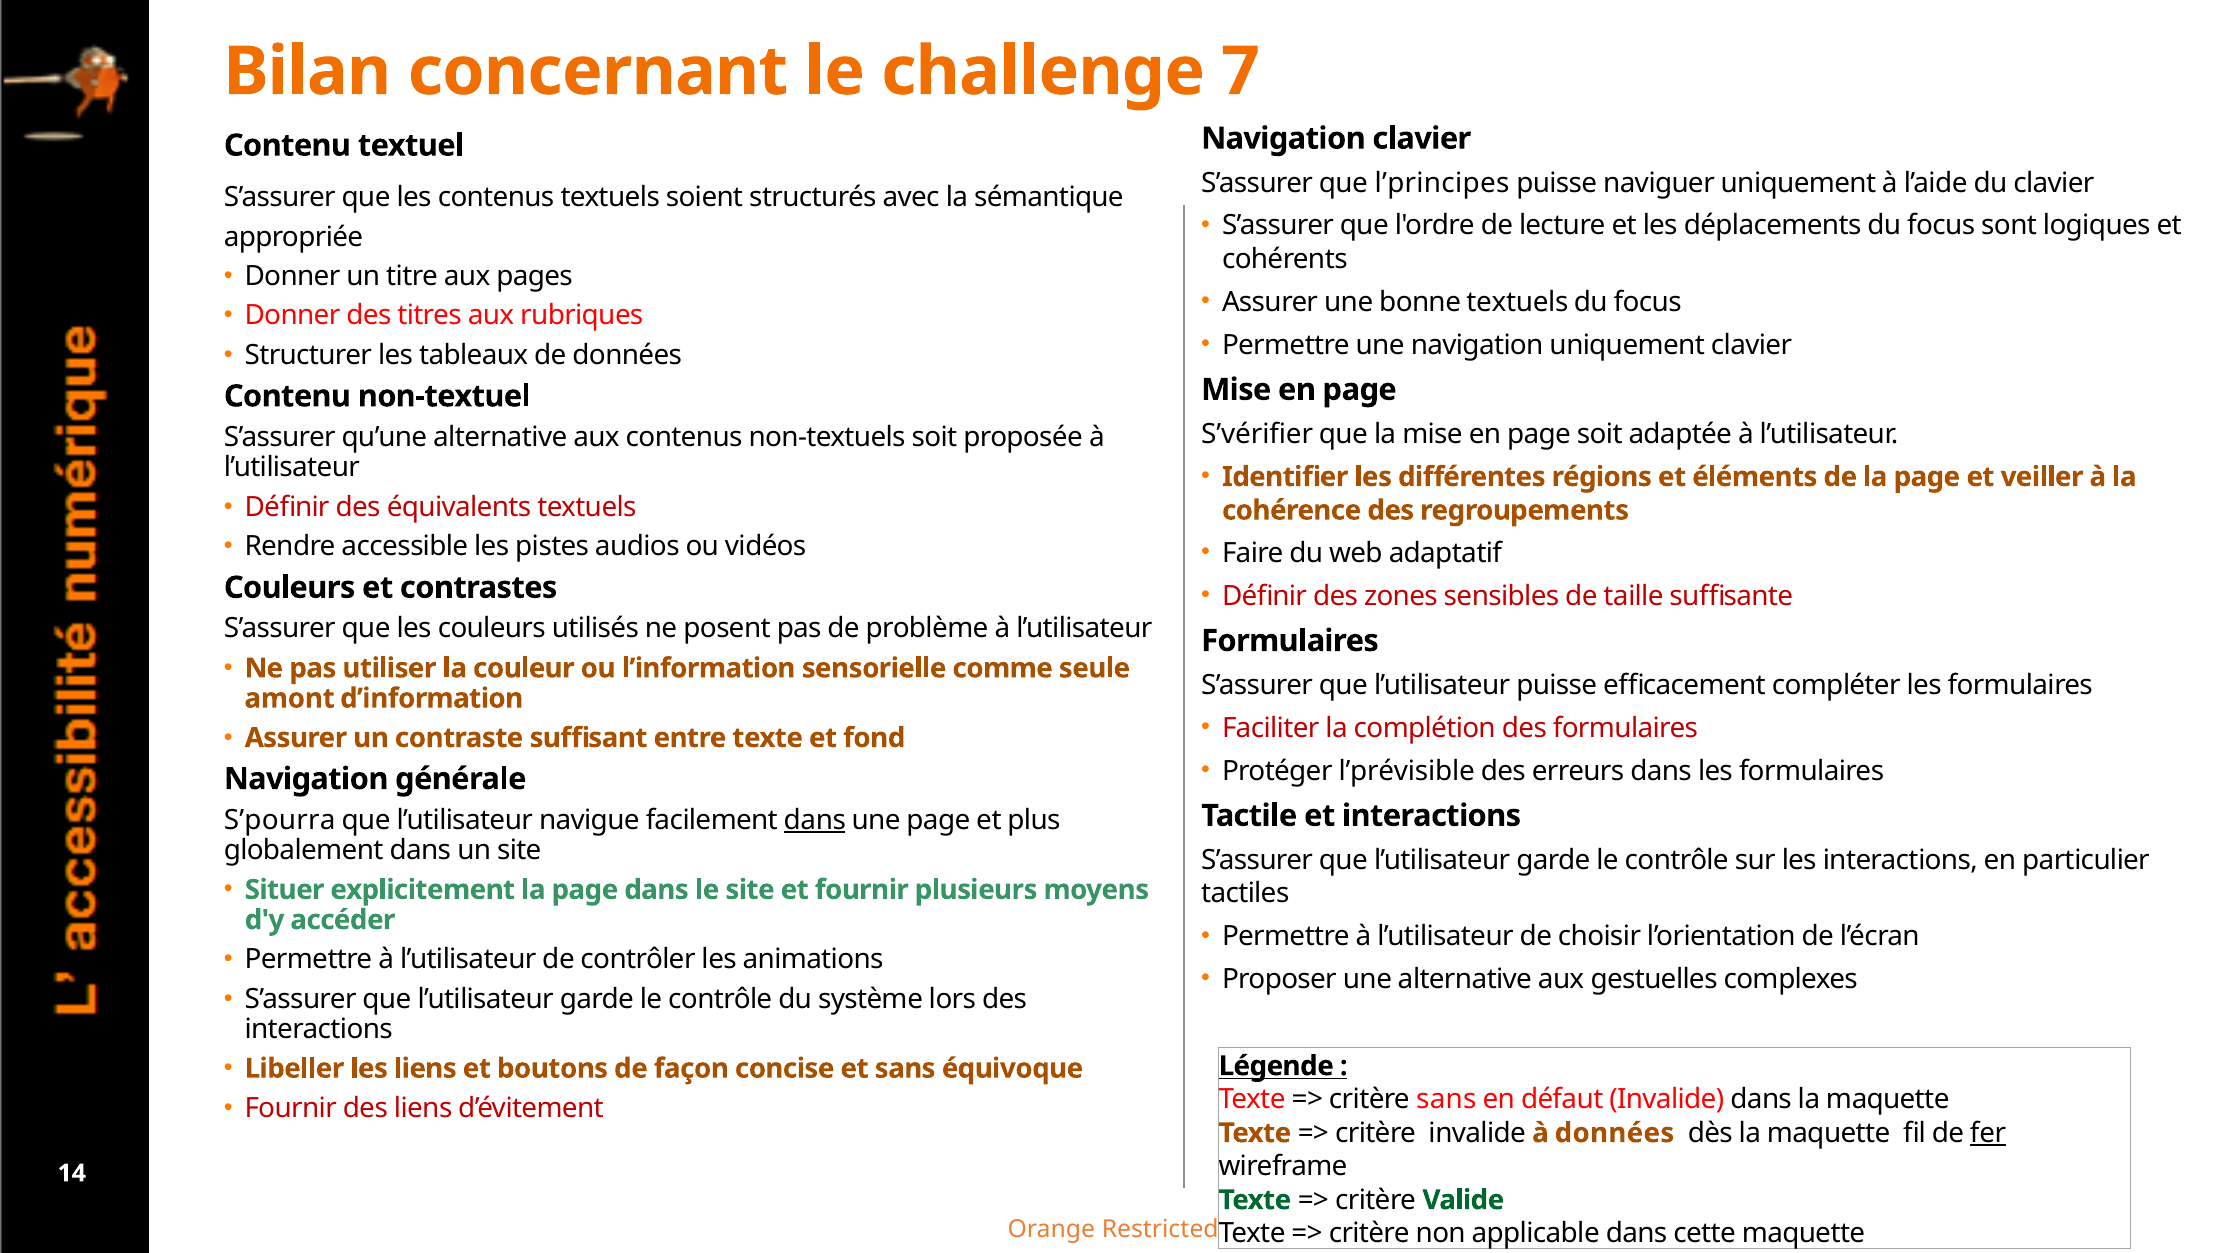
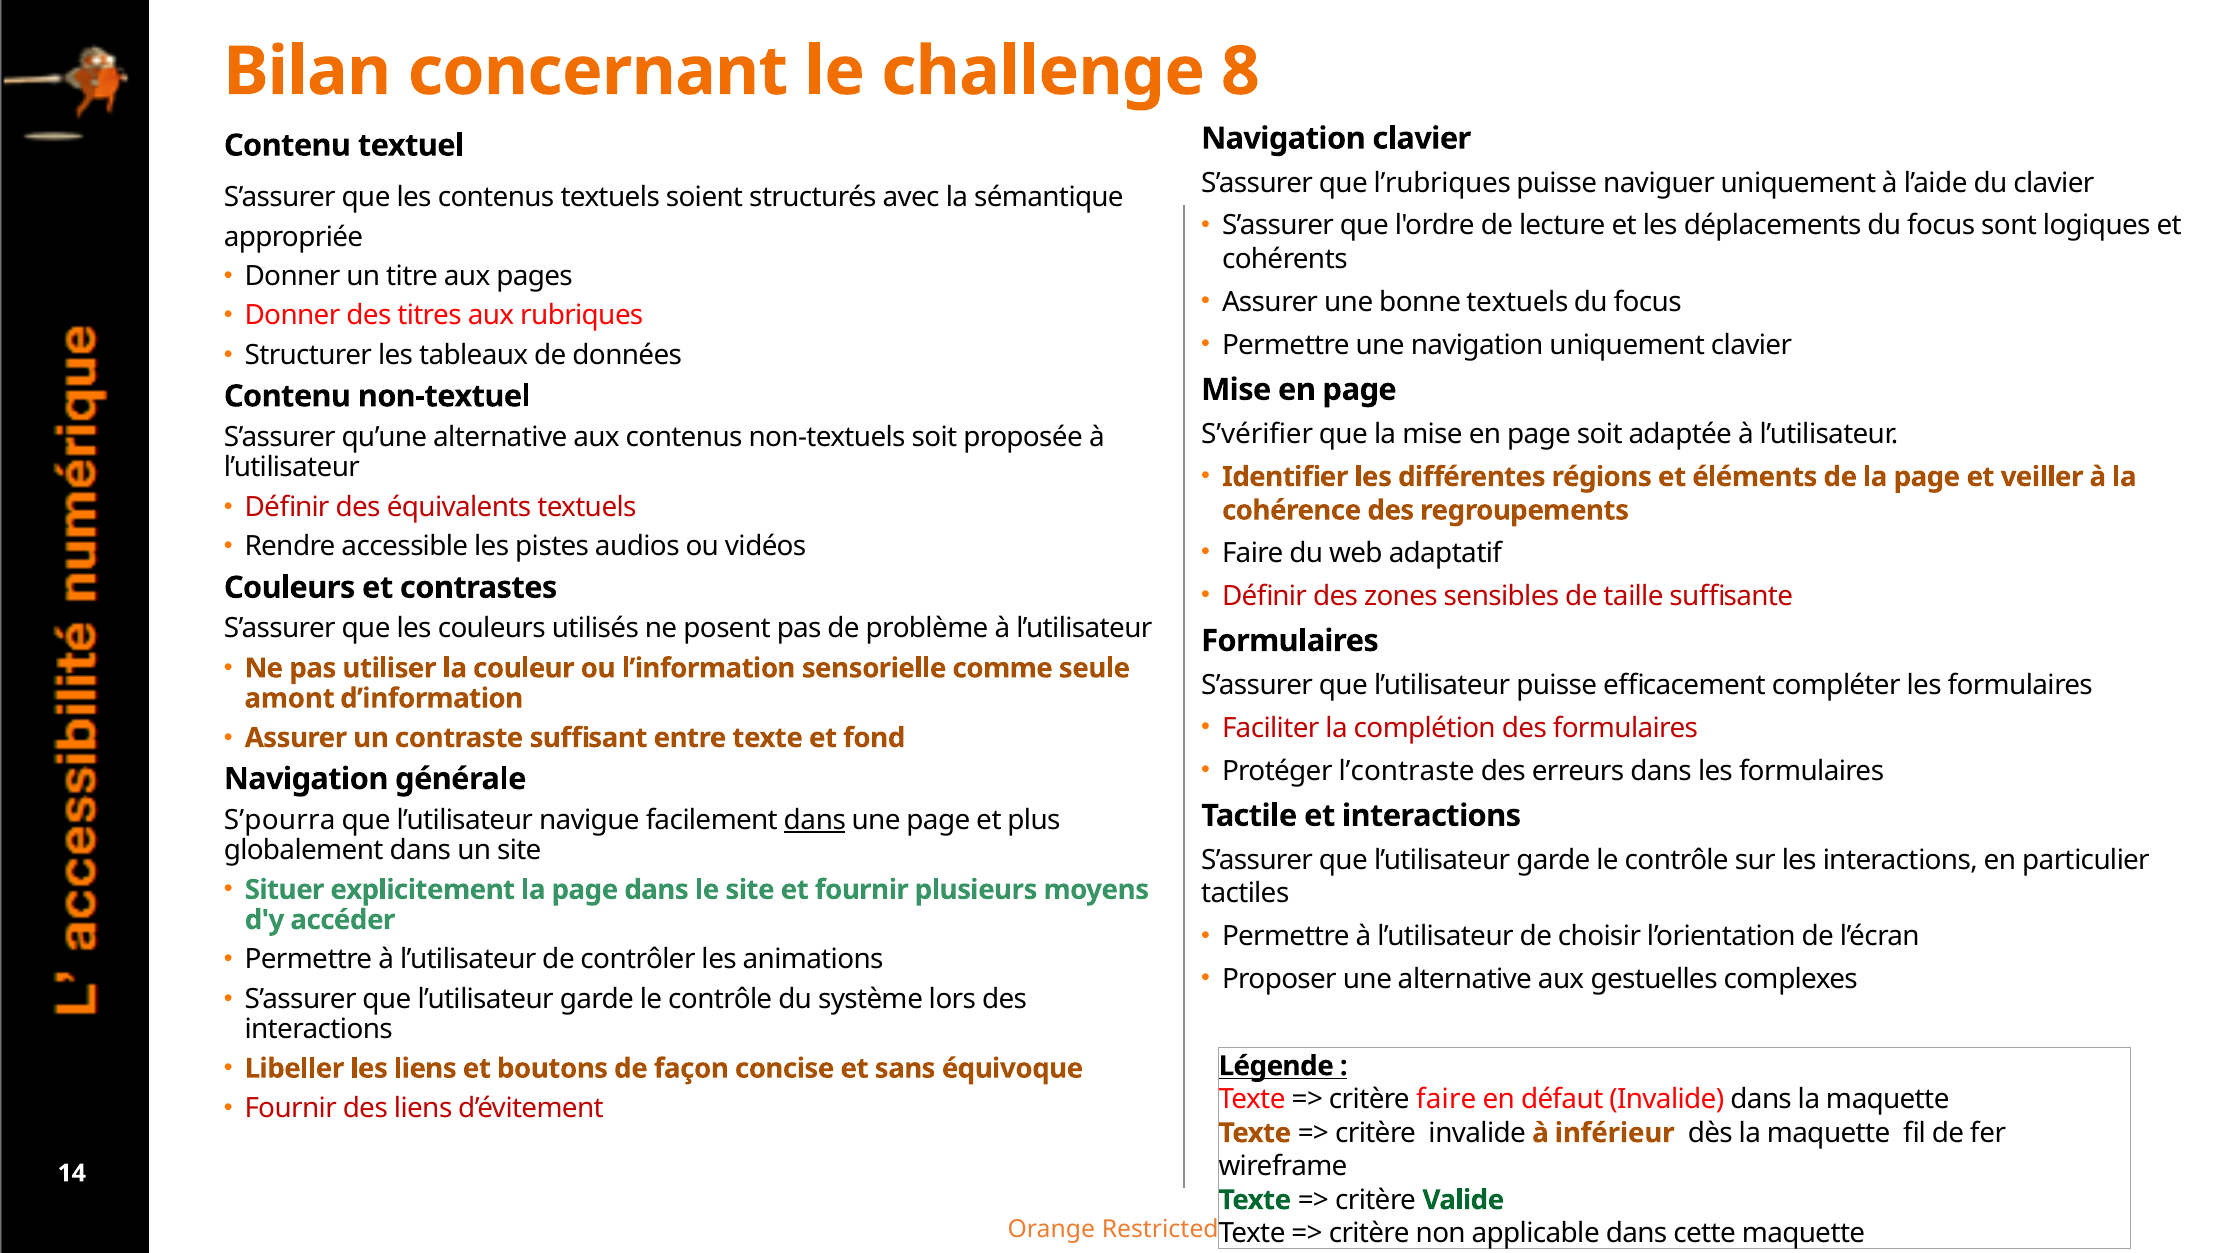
7: 7 -> 8
l’principes: l’principes -> l’rubriques
l’prévisible: l’prévisible -> l’contraste
critère sans: sans -> faire
à données: données -> inférieur
fer underline: present -> none
